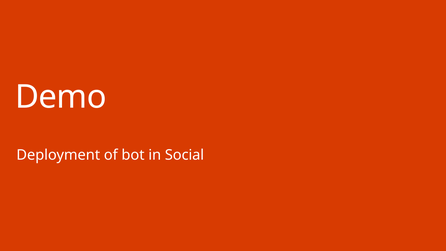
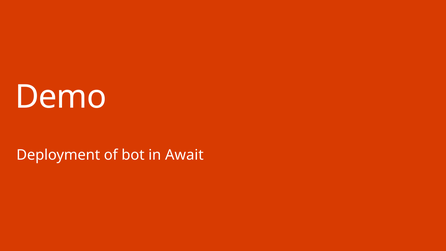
Social: Social -> Await
